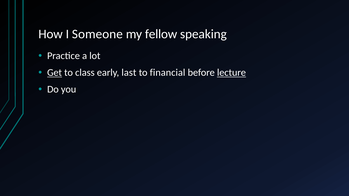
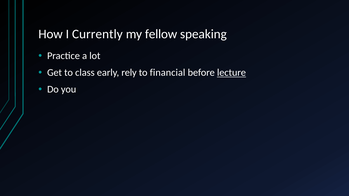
Someone: Someone -> Currently
Get underline: present -> none
last: last -> rely
